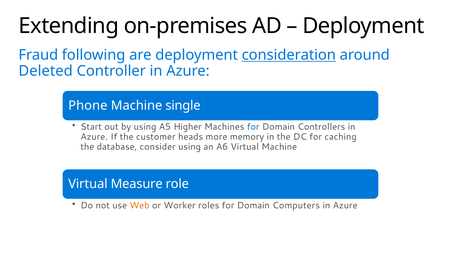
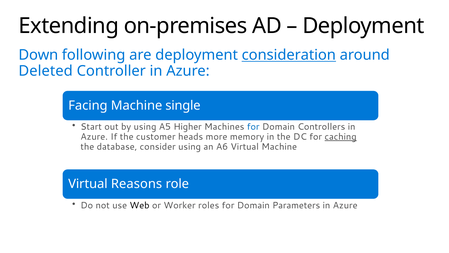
Fraud: Fraud -> Down
Phone: Phone -> Facing
caching underline: none -> present
Measure: Measure -> Reasons
Web colour: orange -> black
Computers: Computers -> Parameters
